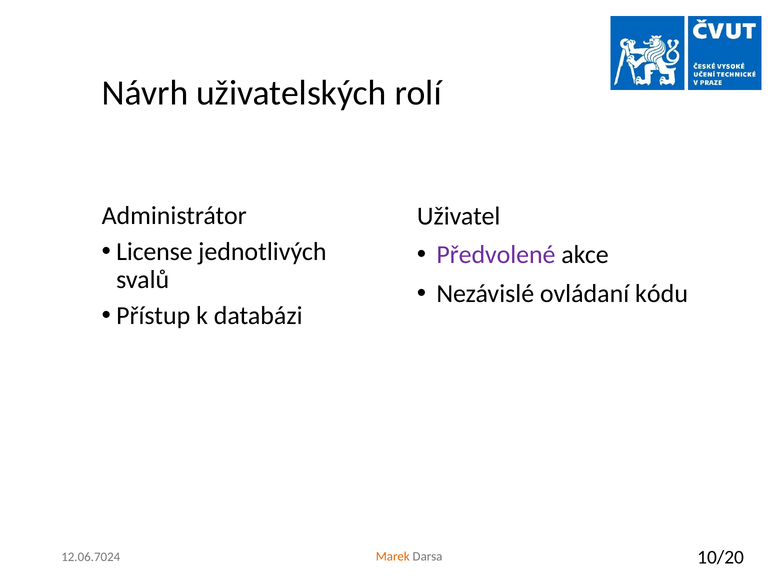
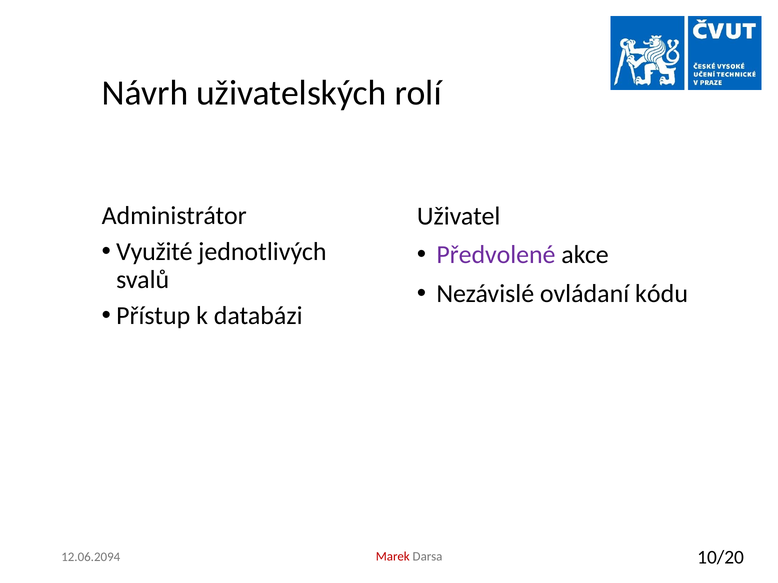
License: License -> Využité
Marek colour: orange -> red
12.06.7024: 12.06.7024 -> 12.06.2094
